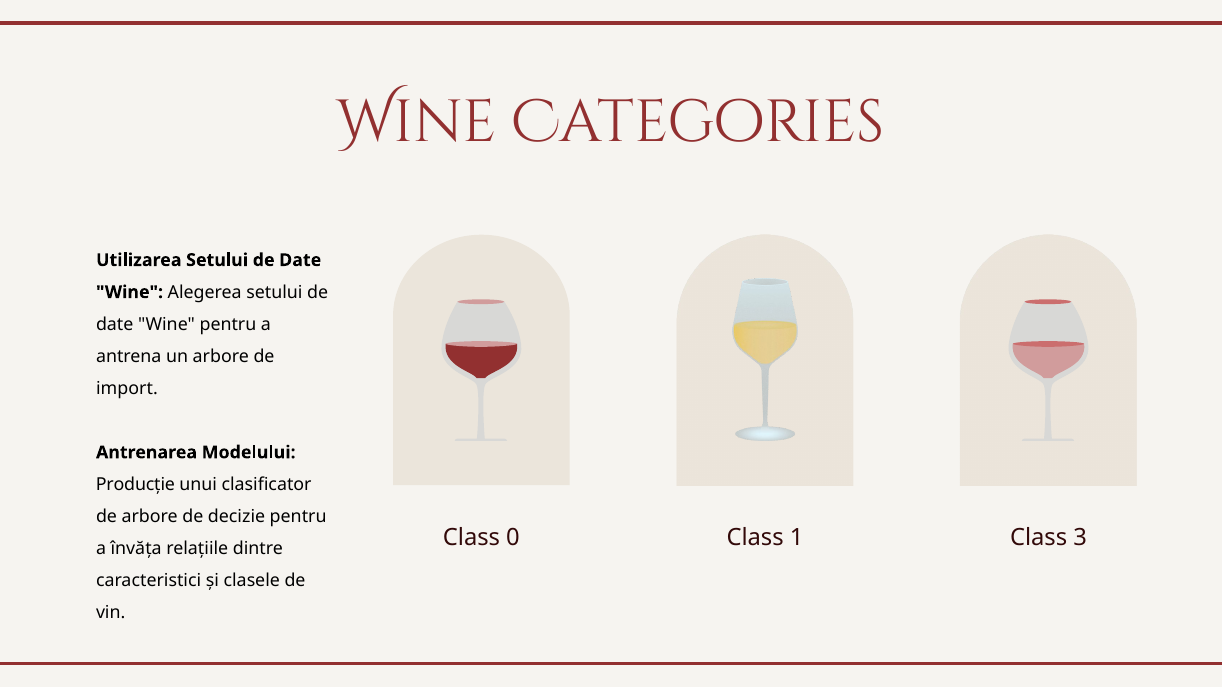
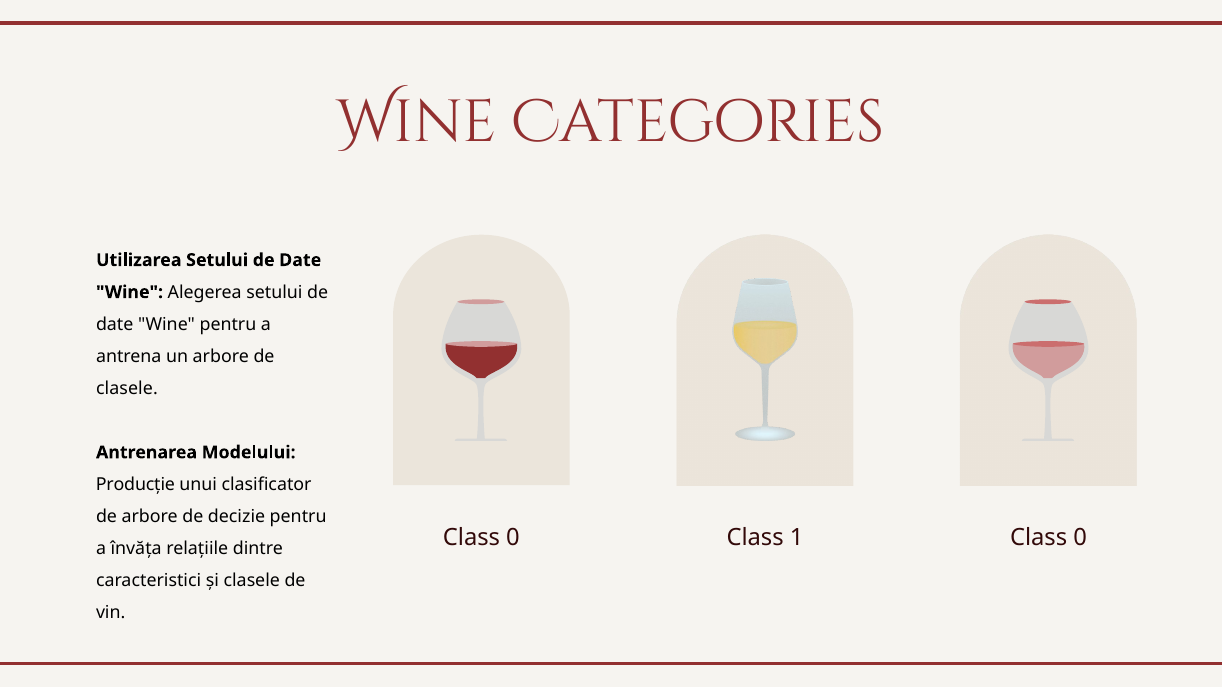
import at (127, 389): import -> clasele
1 Class 3: 3 -> 0
